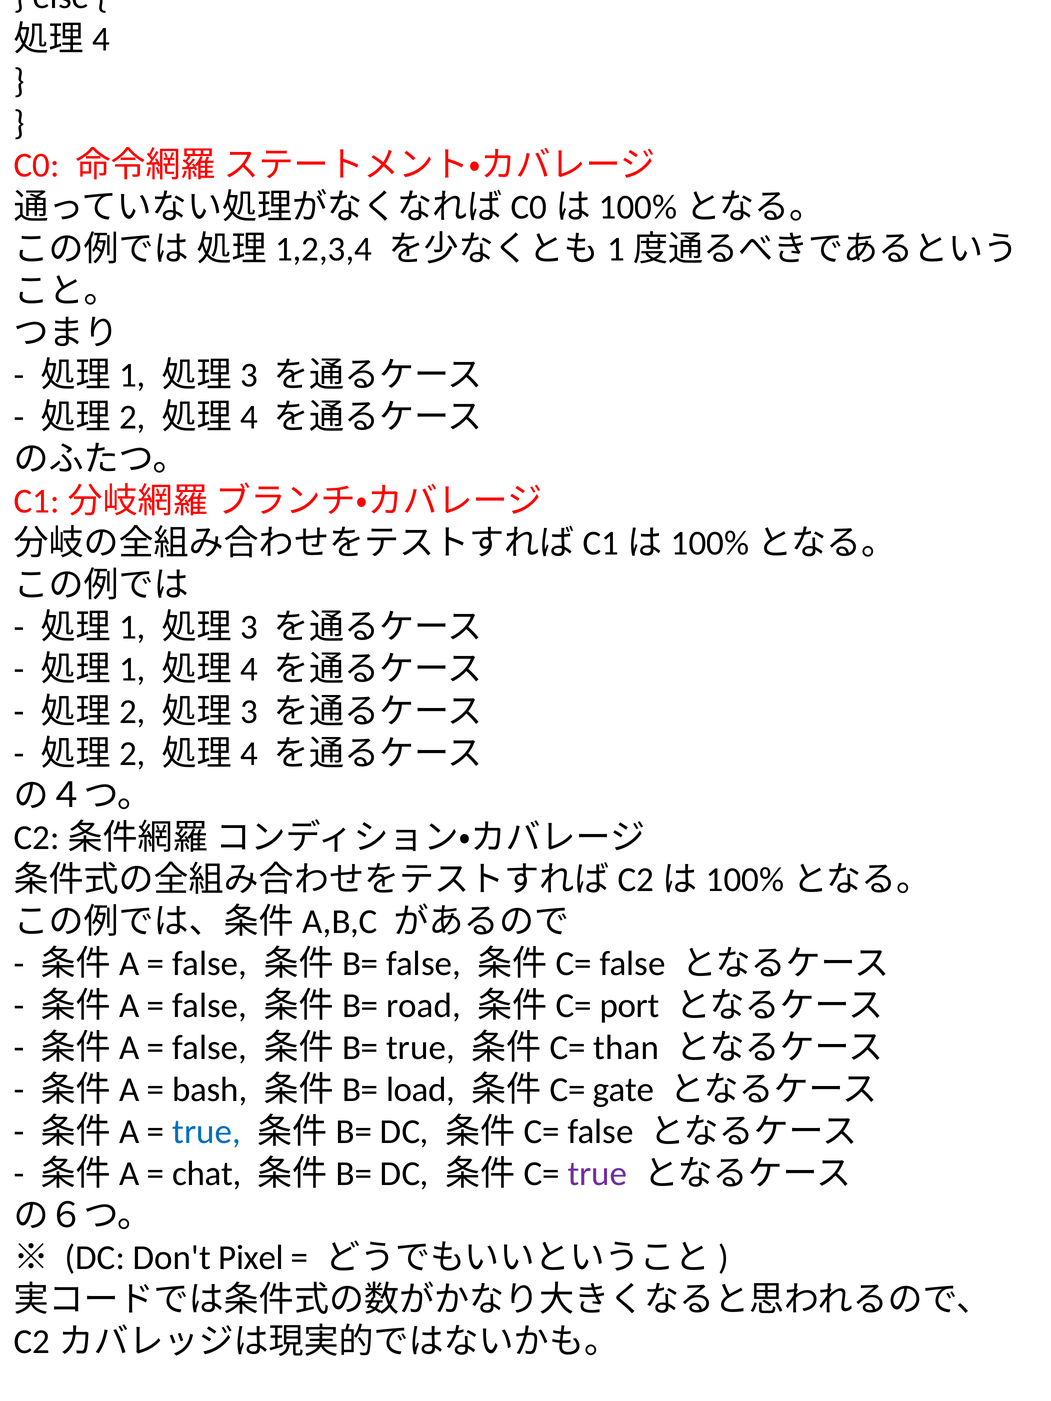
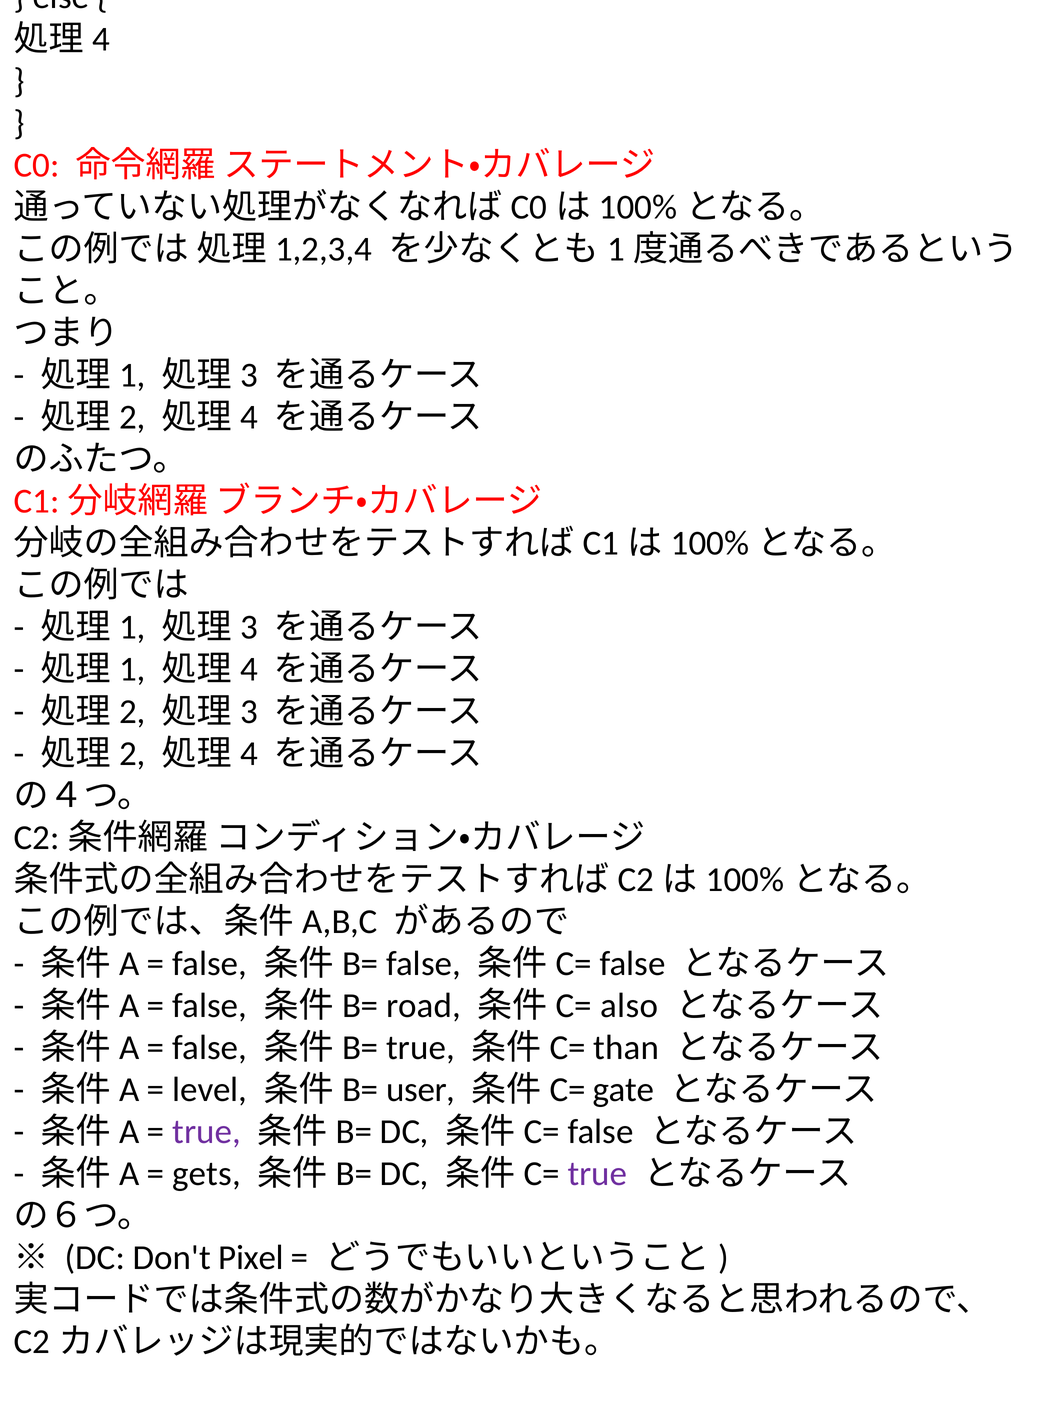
port: port -> also
bash: bash -> level
load: load -> user
true at (207, 1132) colour: blue -> purple
chat: chat -> gets
